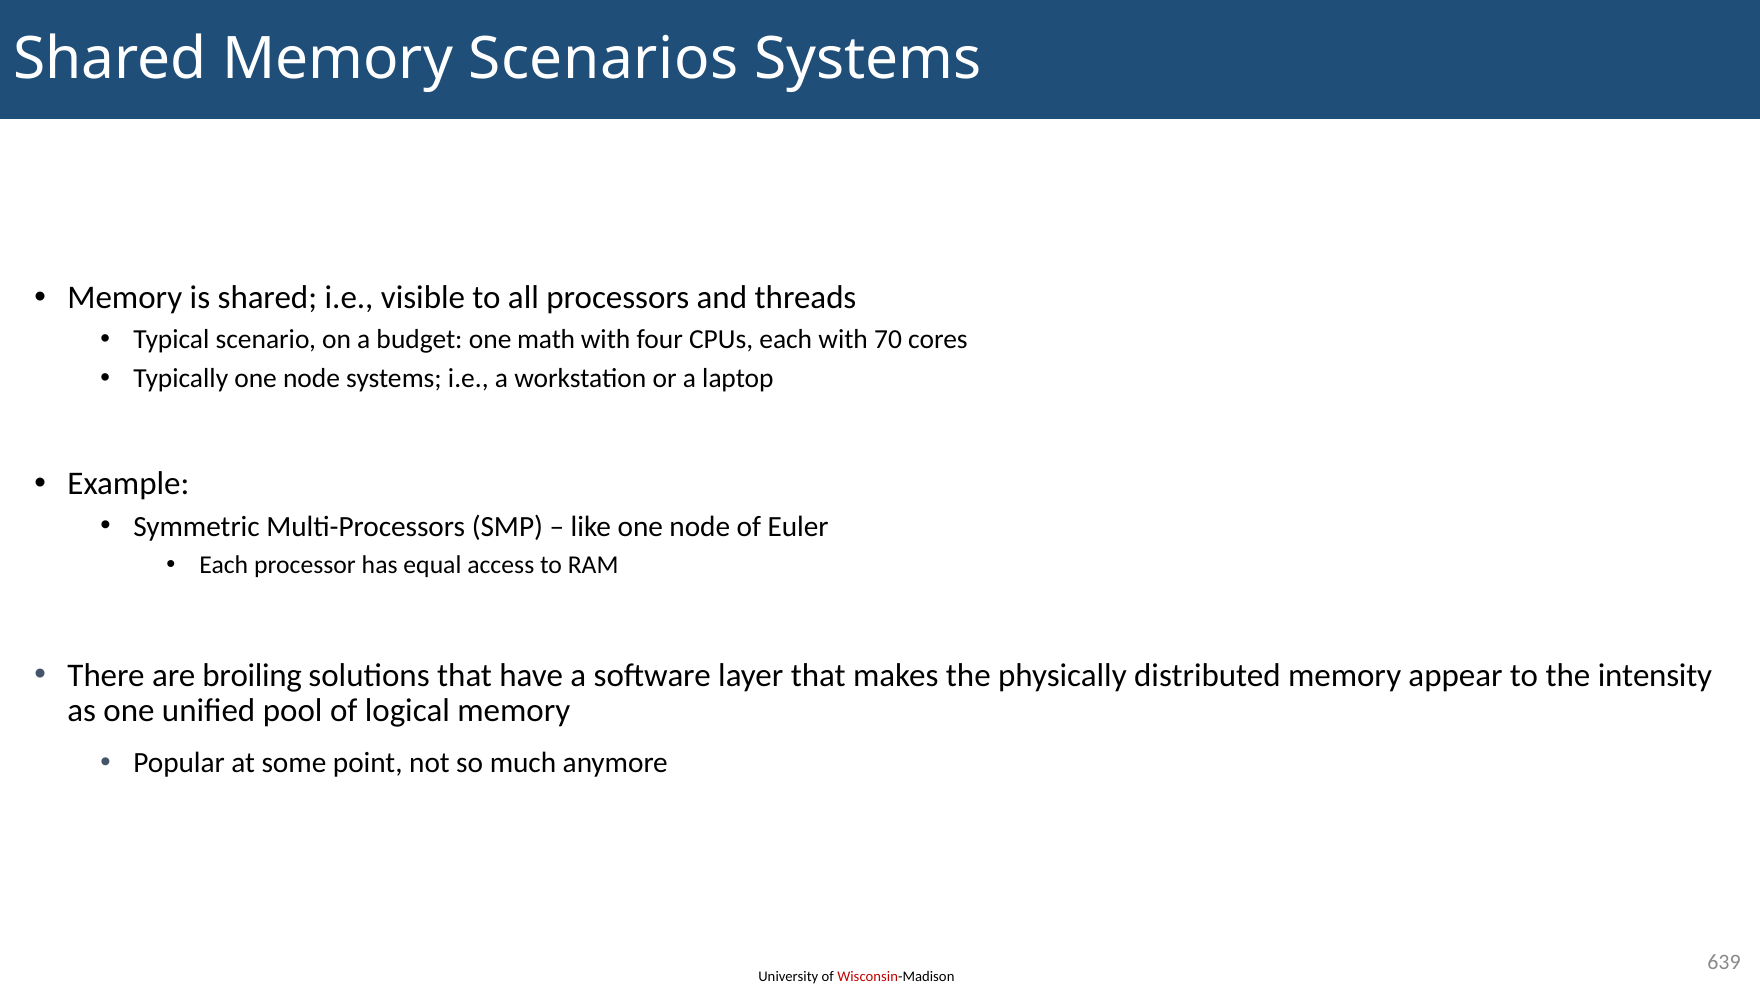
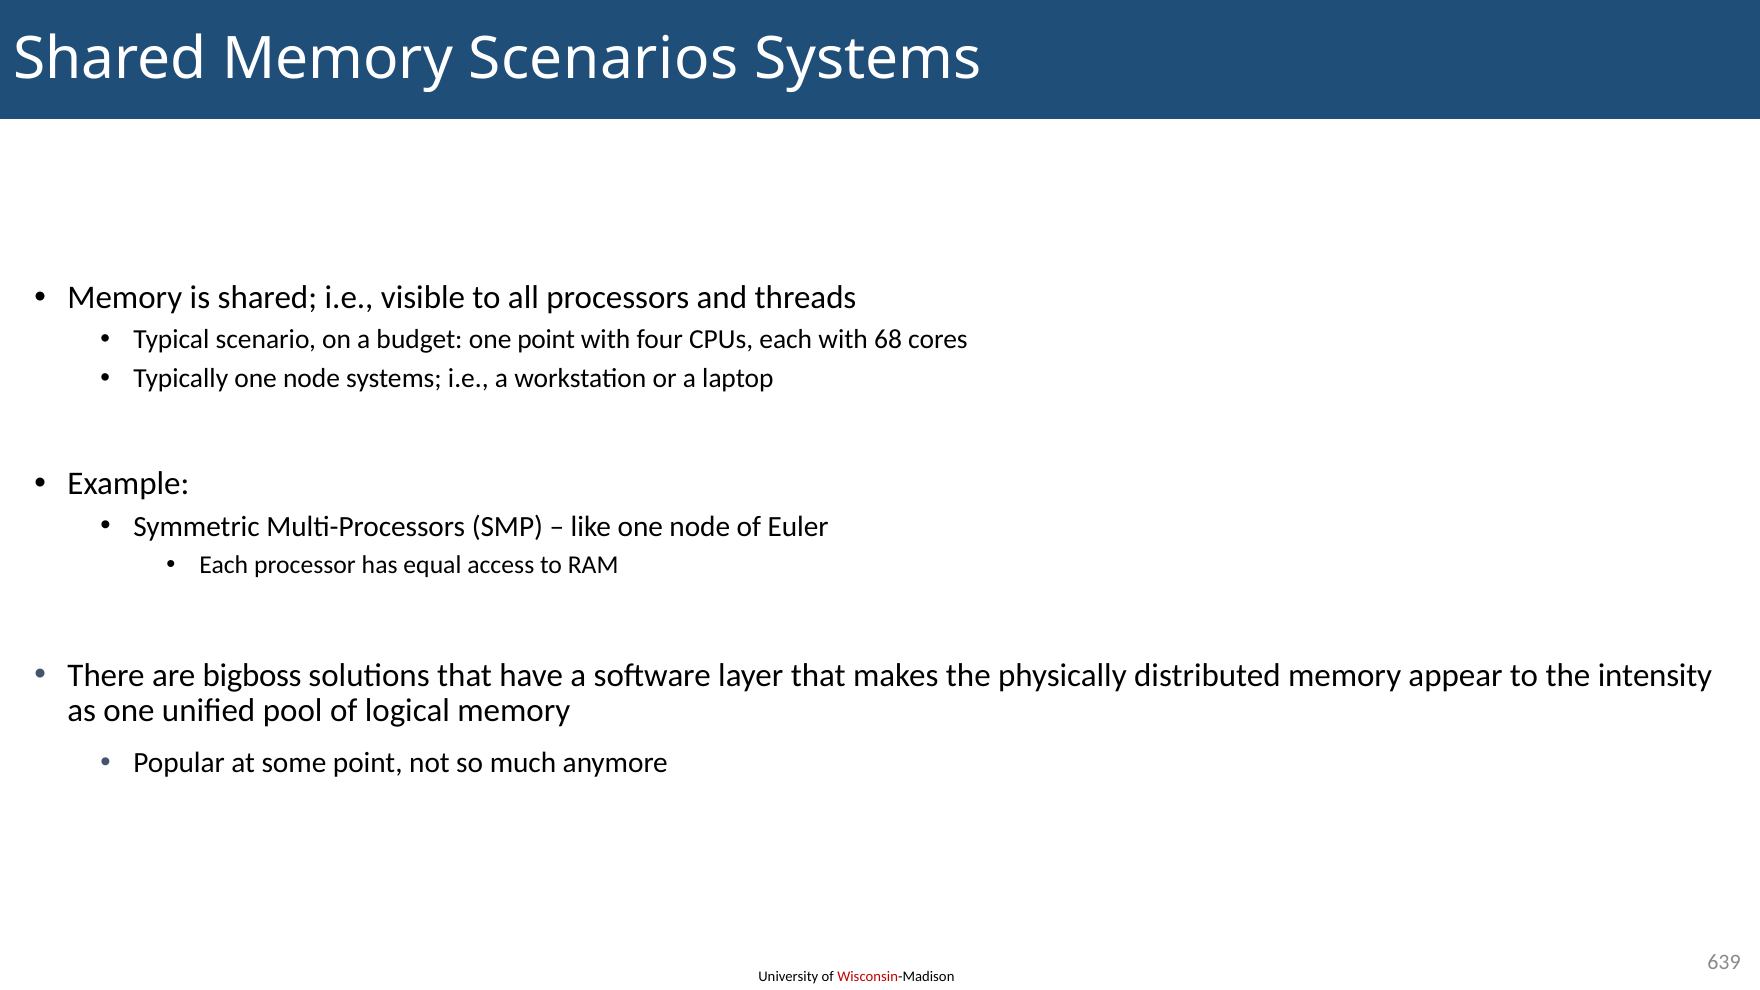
one math: math -> point
70: 70 -> 68
broiling: broiling -> bigboss
